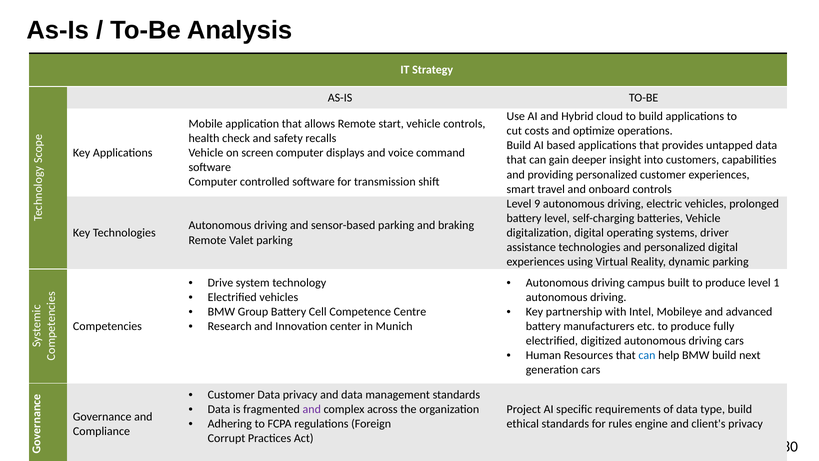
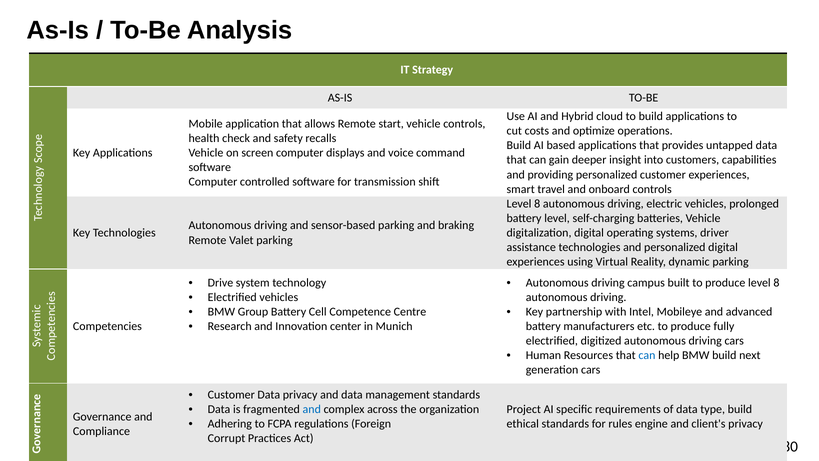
9 at (537, 204): 9 -> 8
produce level 1: 1 -> 8
and at (312, 409) colour: purple -> blue
